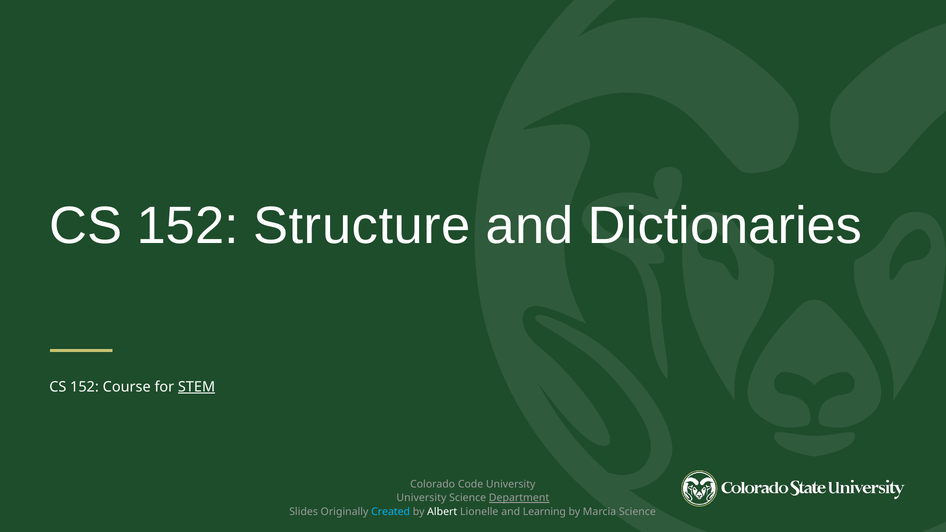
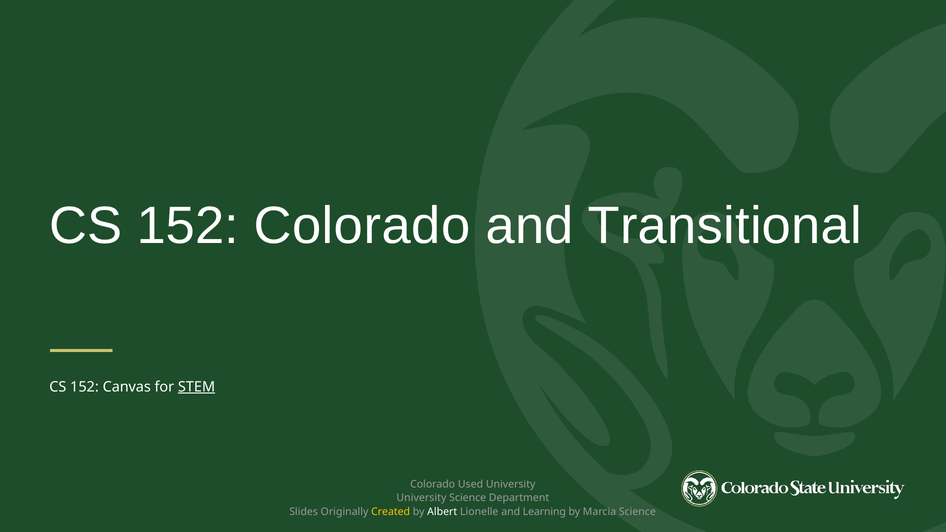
152 Structure: Structure -> Colorado
Dictionaries: Dictionaries -> Transitional
Course: Course -> Canvas
Code: Code -> Used
Department underline: present -> none
Created colour: light blue -> yellow
